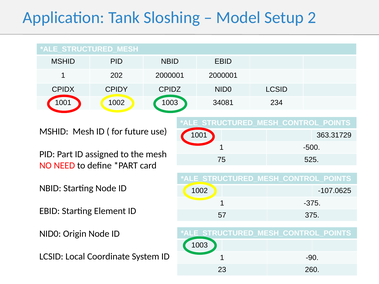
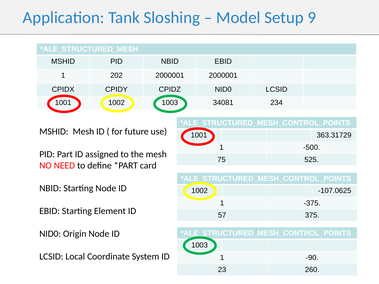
2: 2 -> 9
